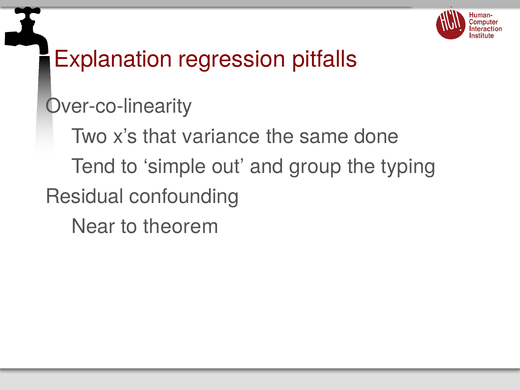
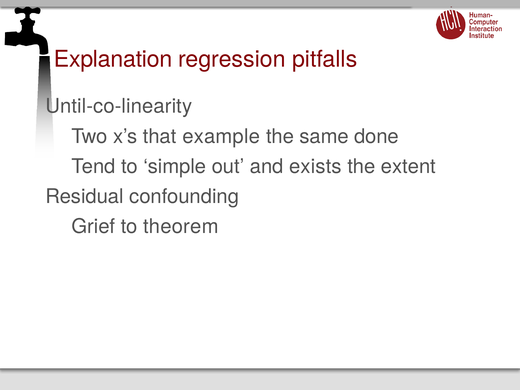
Over-co-linearity: Over-co-linearity -> Until-co-linearity
variance: variance -> example
group: group -> exists
typing: typing -> extent
Near: Near -> Grief
